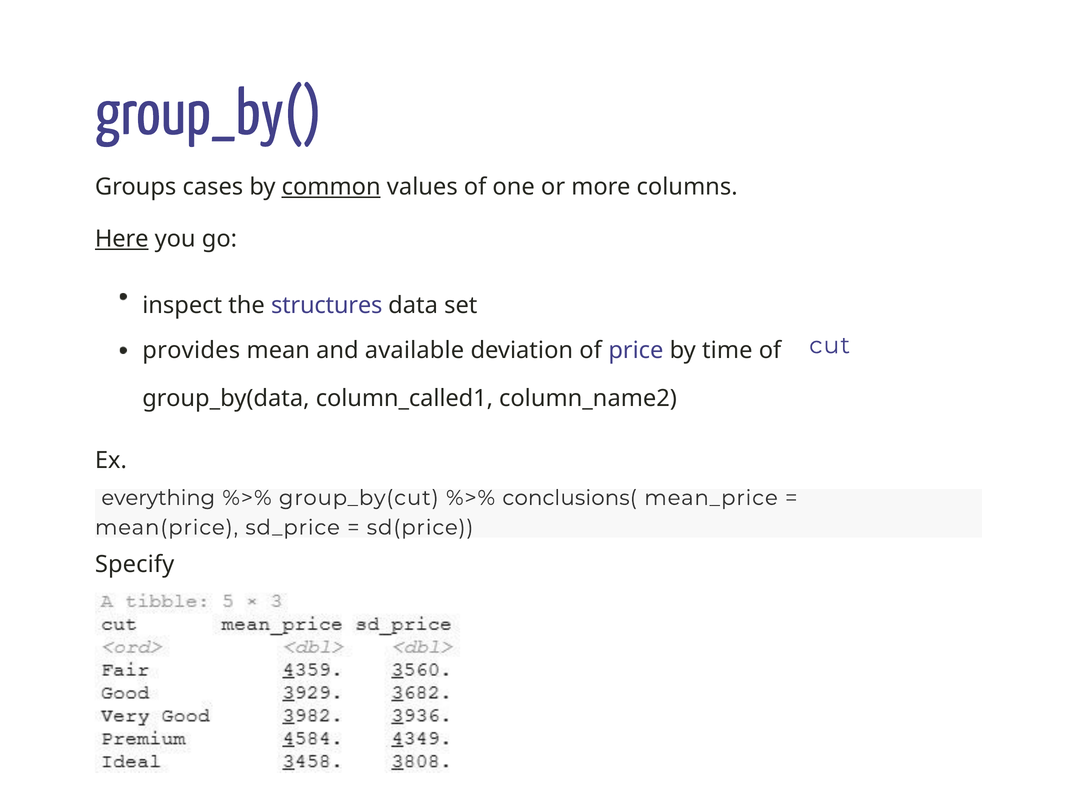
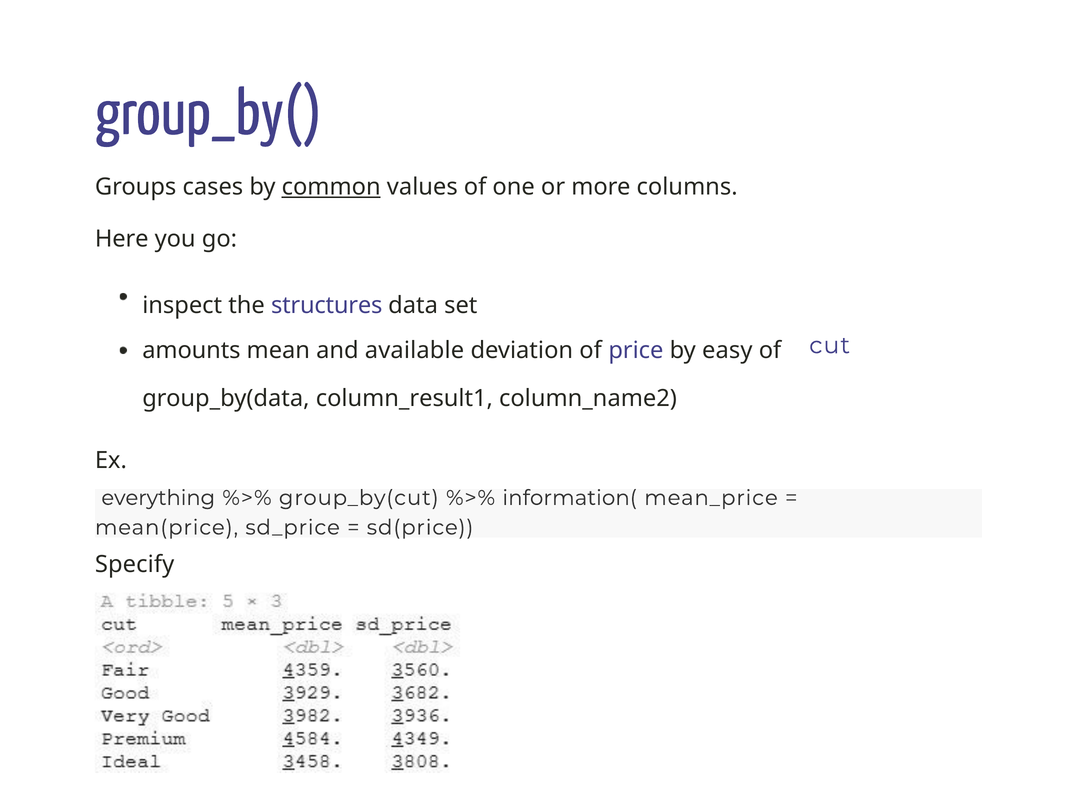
Here underline: present -> none
provides: provides -> amounts
time: time -> easy
column_called1: column_called1 -> column_result1
conclusions(: conclusions( -> information(
